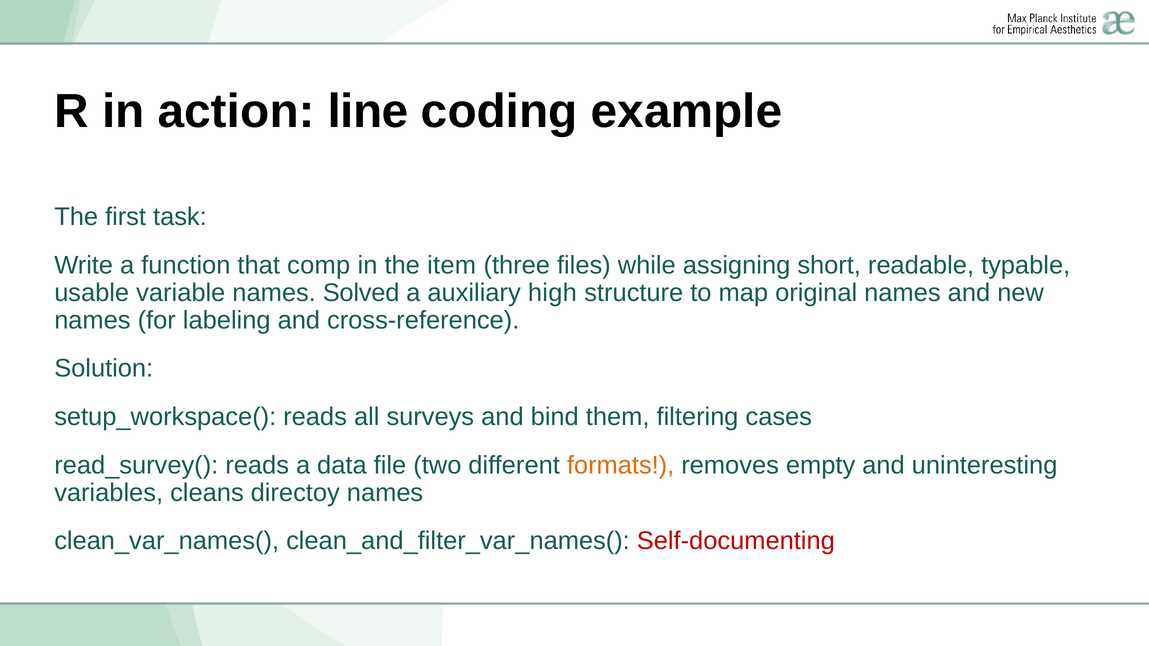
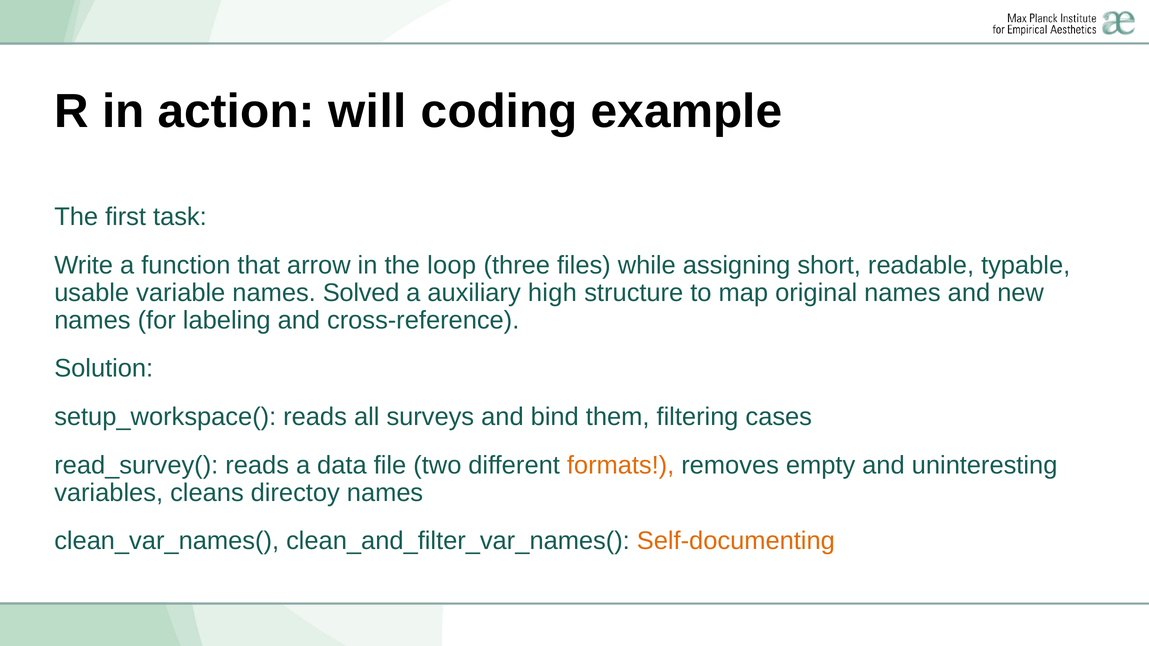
line: line -> will
comp: comp -> arrow
item: item -> loop
Self-documenting colour: red -> orange
